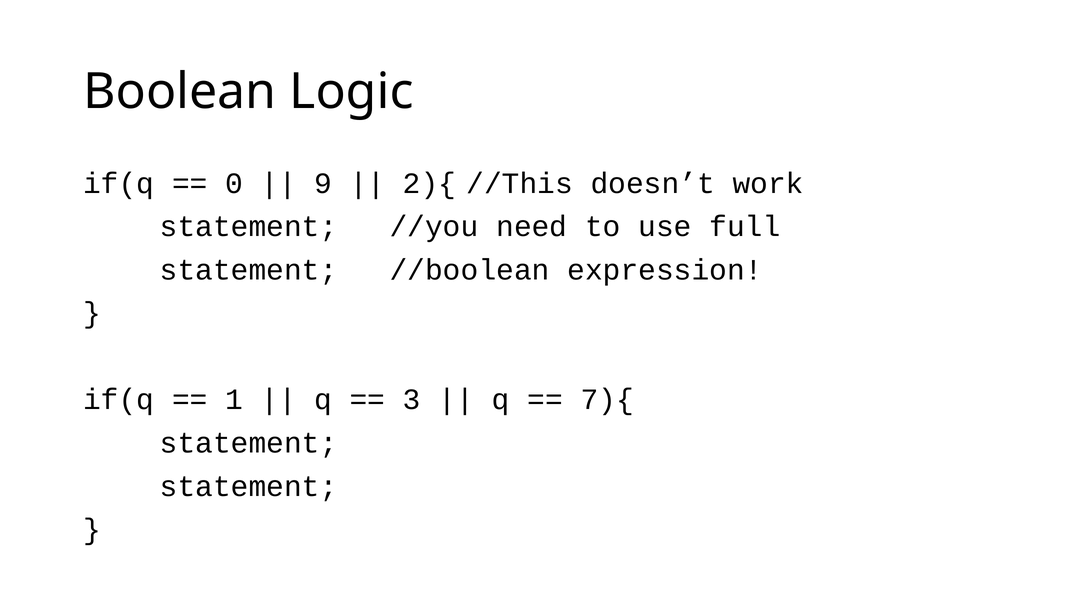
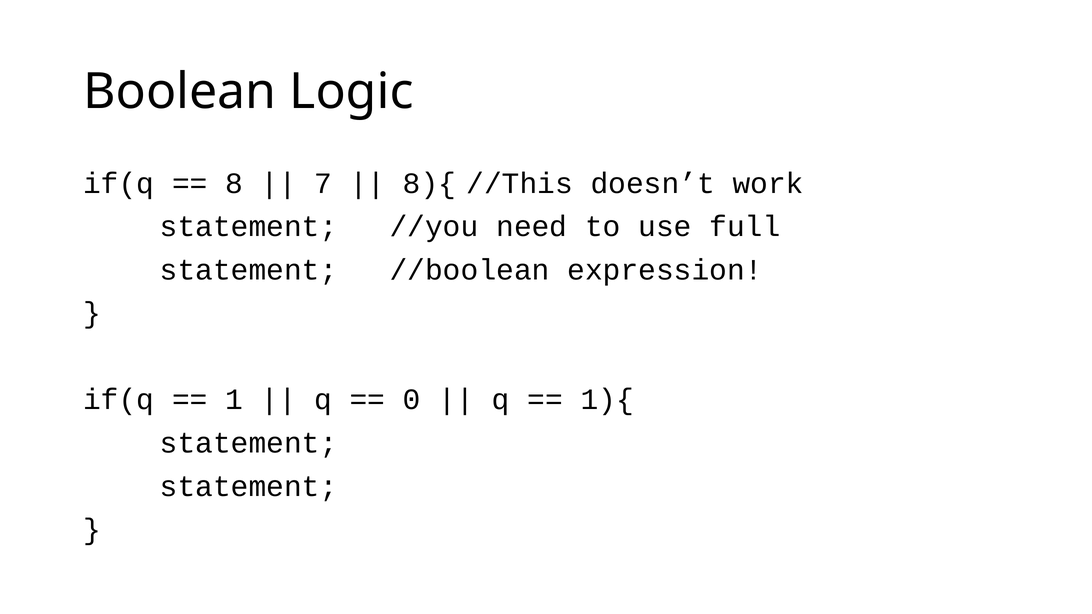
0: 0 -> 8
9: 9 -> 7
2){: 2){ -> 8){
3: 3 -> 0
7){: 7){ -> 1){
